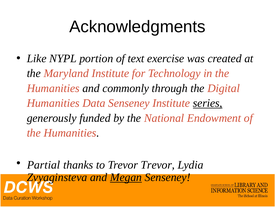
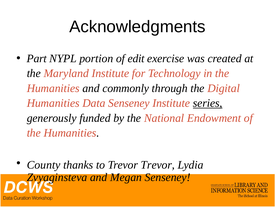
Like: Like -> Part
text: text -> edit
Partial: Partial -> County
Megan underline: present -> none
